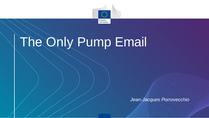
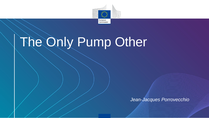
Email: Email -> Other
